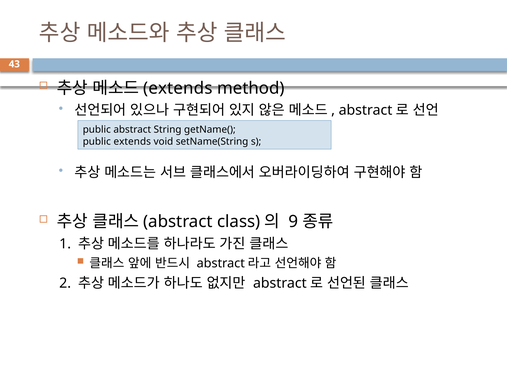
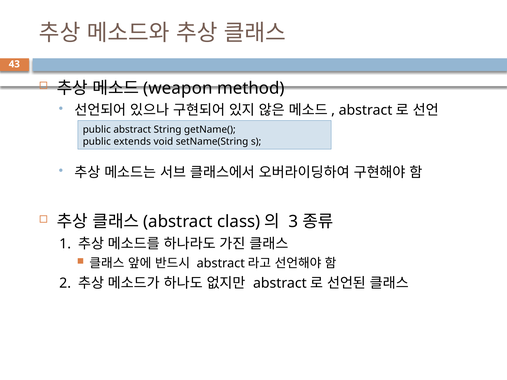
extends at (178, 88): extends -> weapon
9: 9 -> 3
